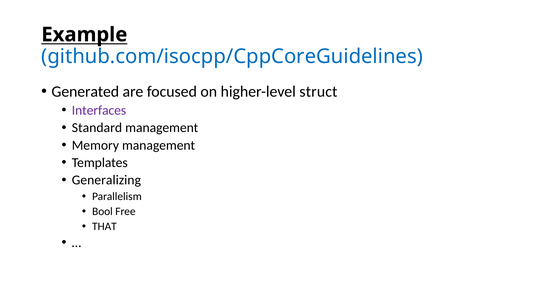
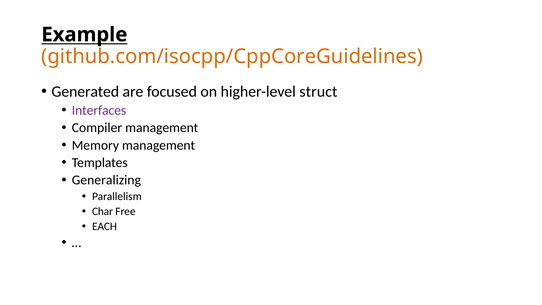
github.com/isocpp/CppCoreGuidelines colour: blue -> orange
Standard: Standard -> Compiler
Bool: Bool -> Char
THAT: THAT -> EACH
